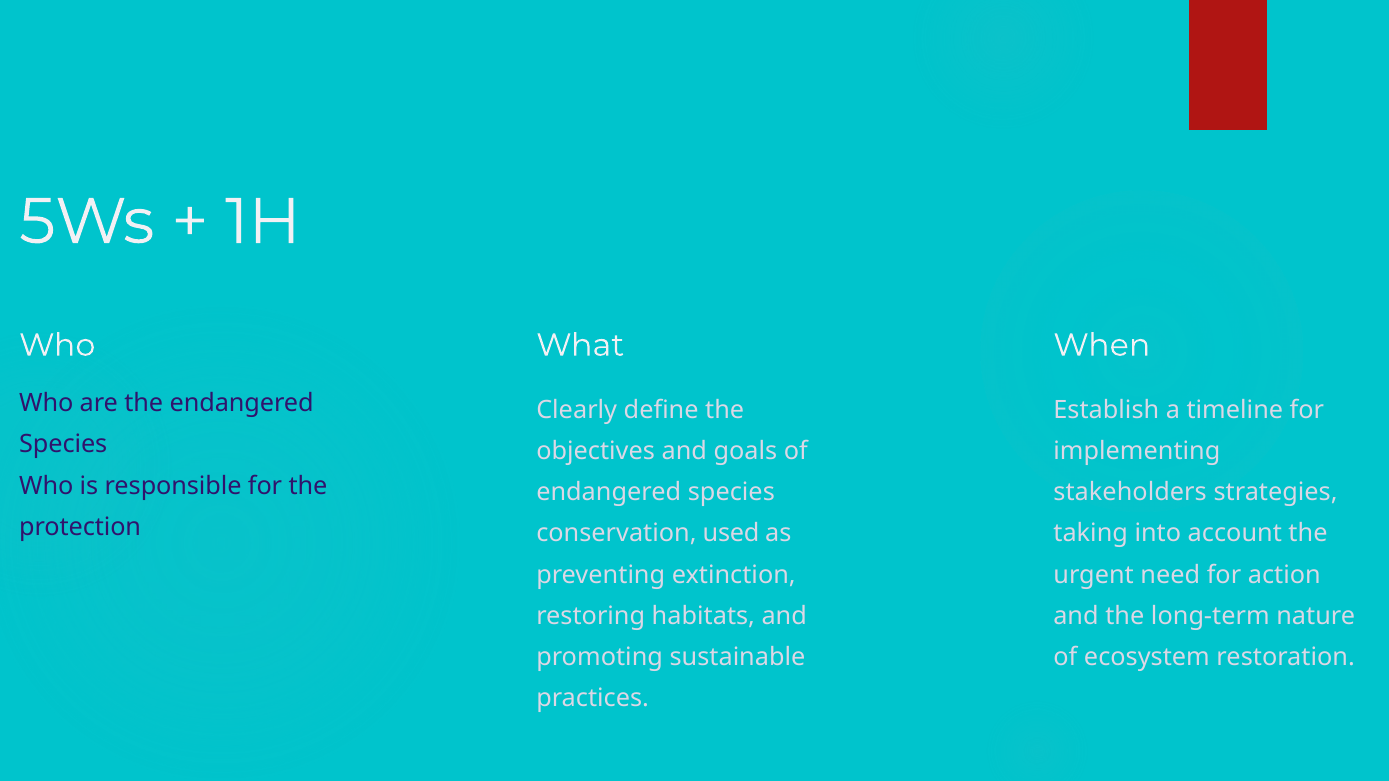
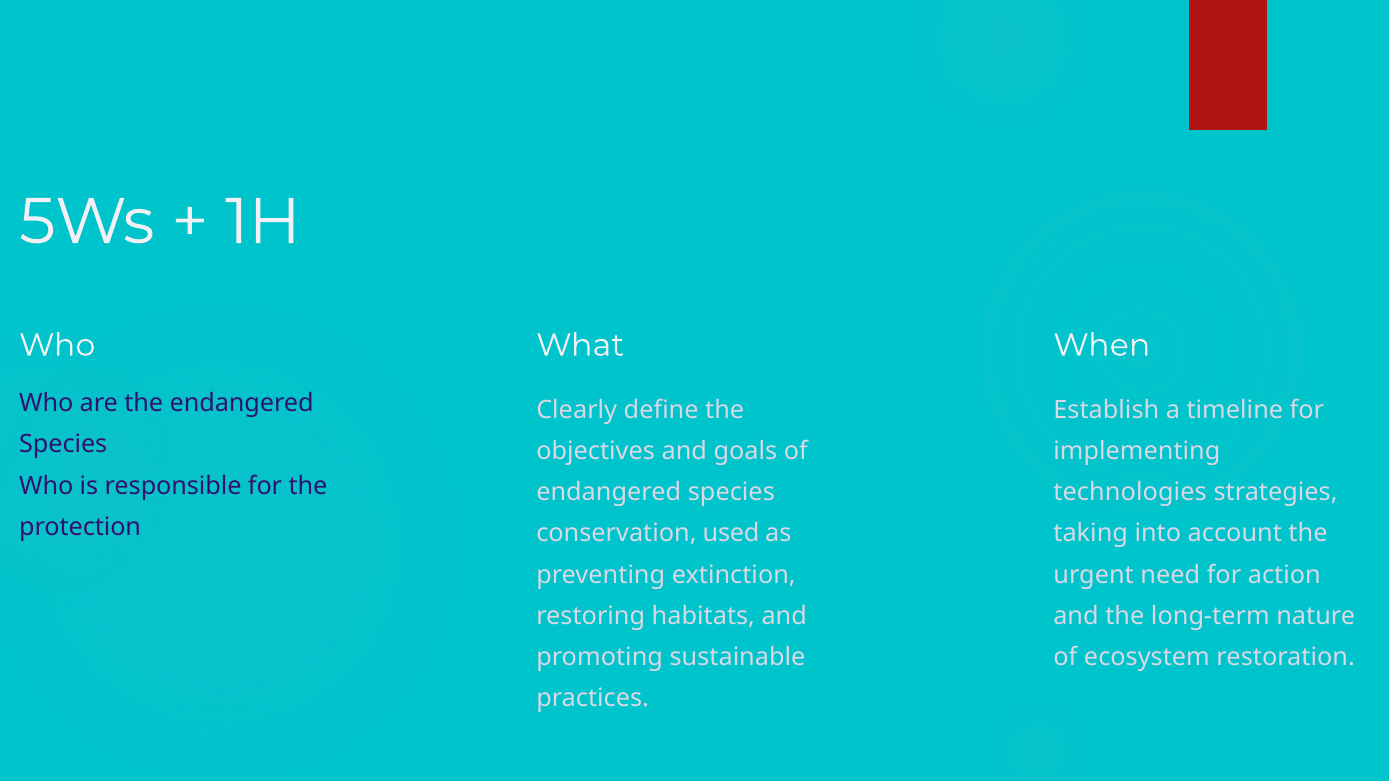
stakeholders: stakeholders -> technologies
